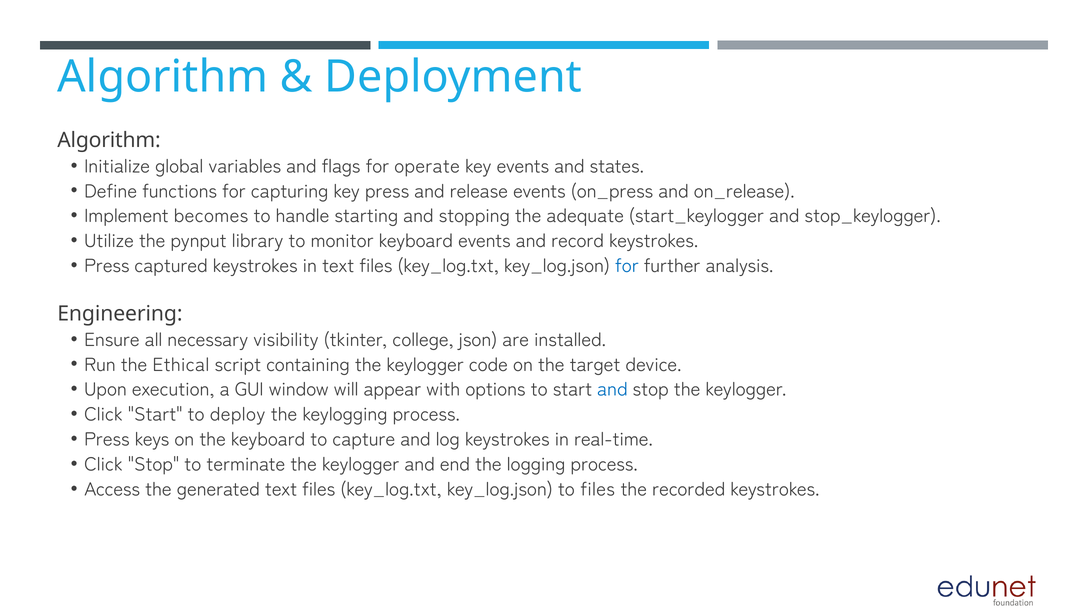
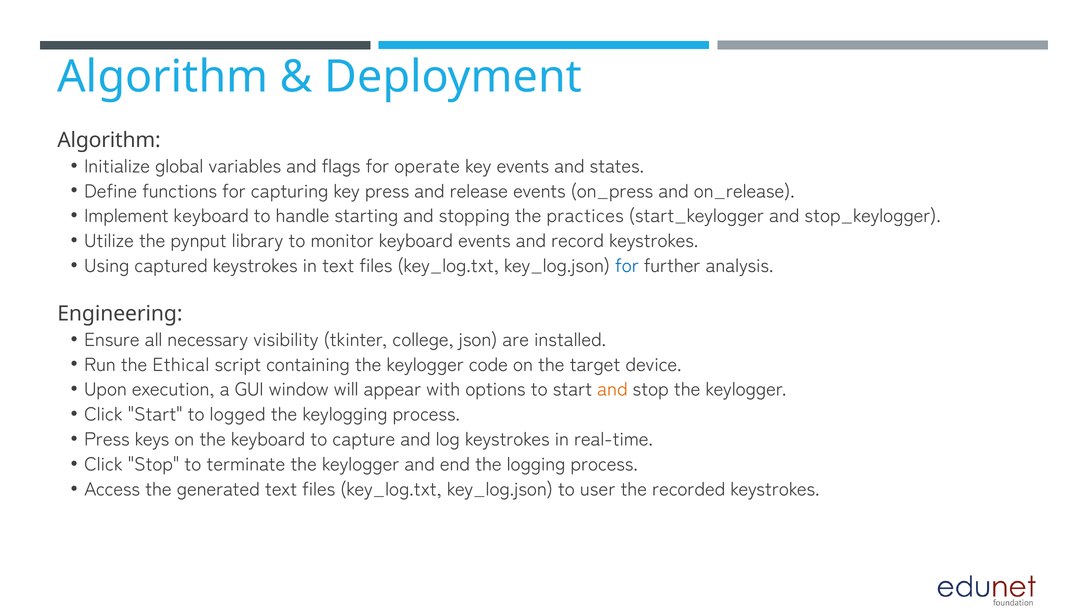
Implement becomes: becomes -> keyboard
adequate: adequate -> practices
Press at (107, 266): Press -> Using
and at (612, 390) colour: blue -> orange
deploy: deploy -> logged
to files: files -> user
